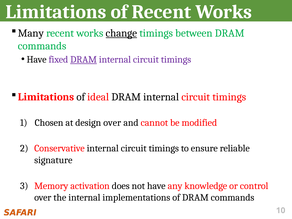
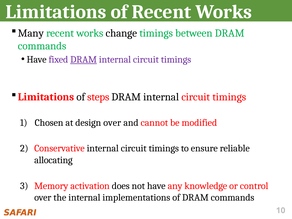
change underline: present -> none
ideal: ideal -> steps
signature: signature -> allocating
